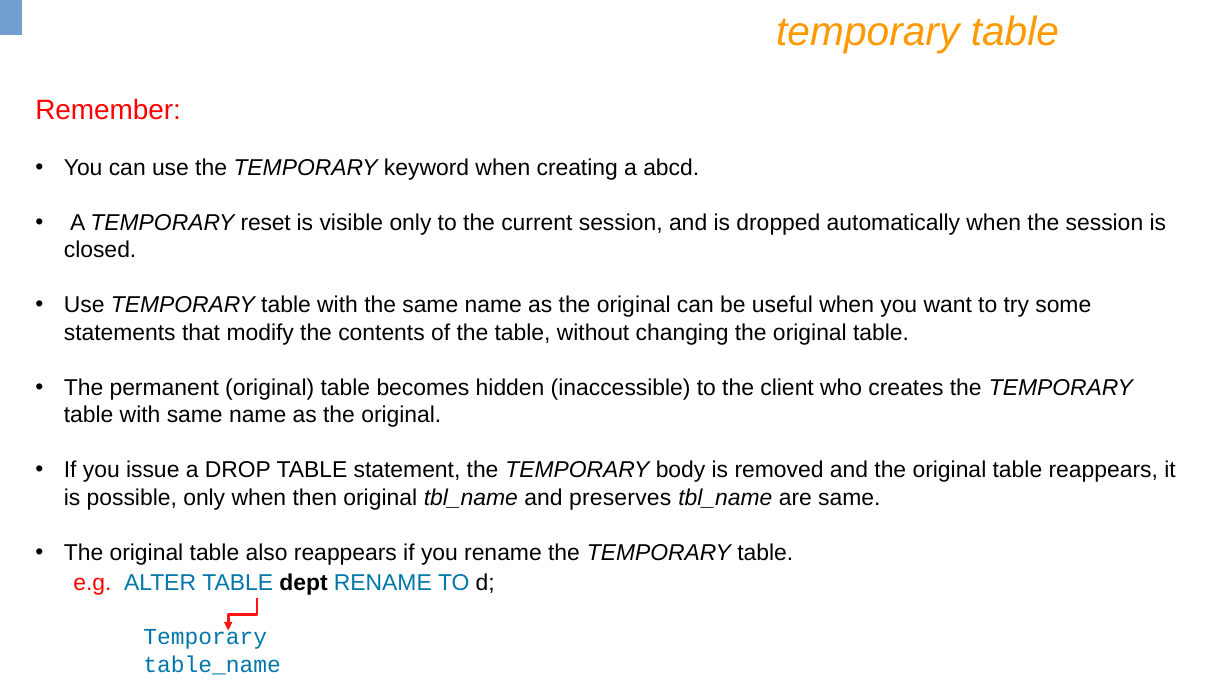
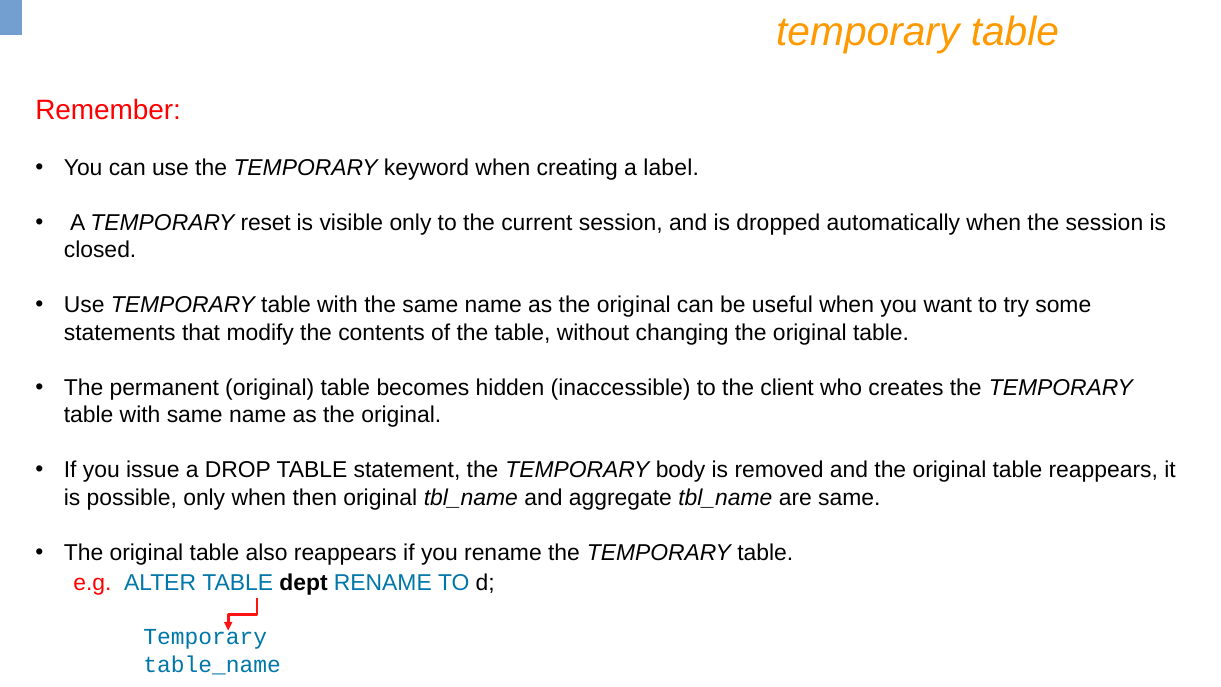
abcd: abcd -> label
preserves: preserves -> aggregate
